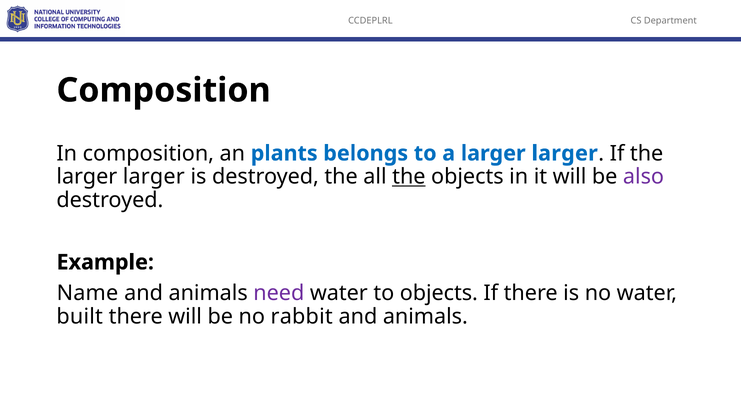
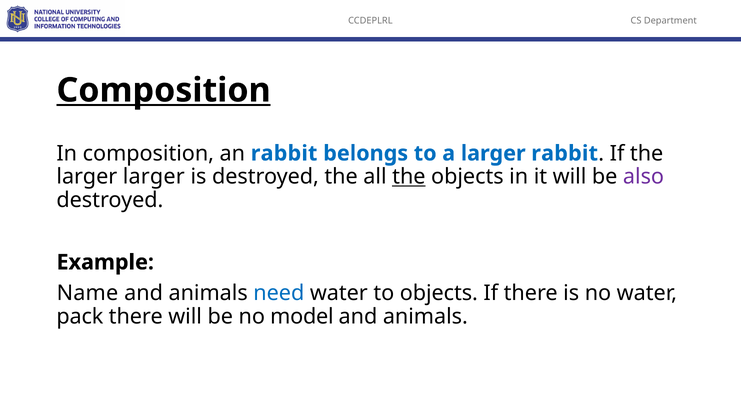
Composition at (164, 90) underline: none -> present
an plants: plants -> rabbit
a larger larger: larger -> rabbit
need colour: purple -> blue
built: built -> pack
rabbit: rabbit -> model
